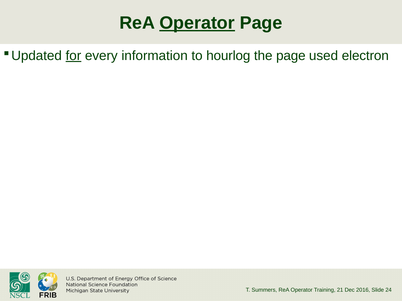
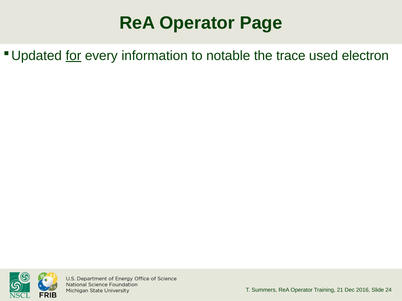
Operator at (197, 23) underline: present -> none
hourlog: hourlog -> notable
the page: page -> trace
